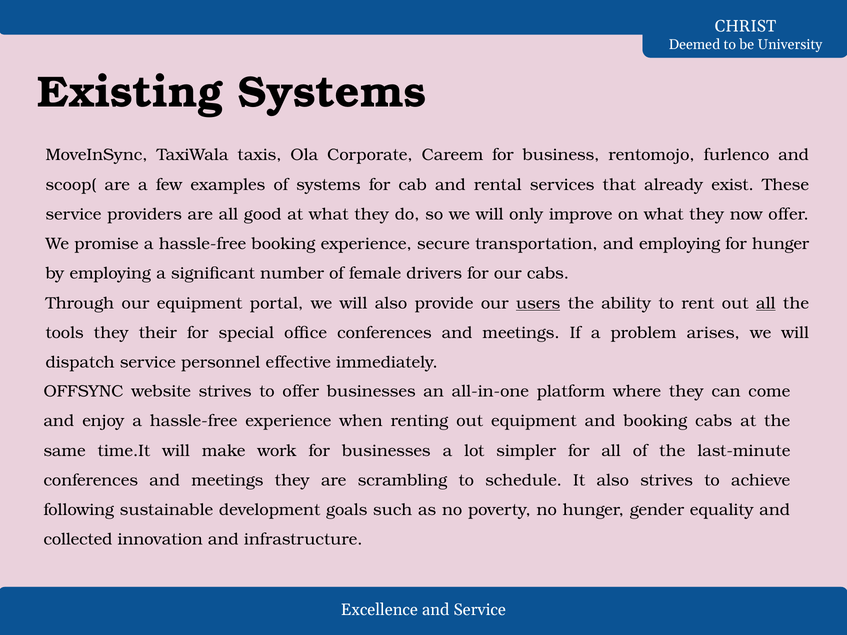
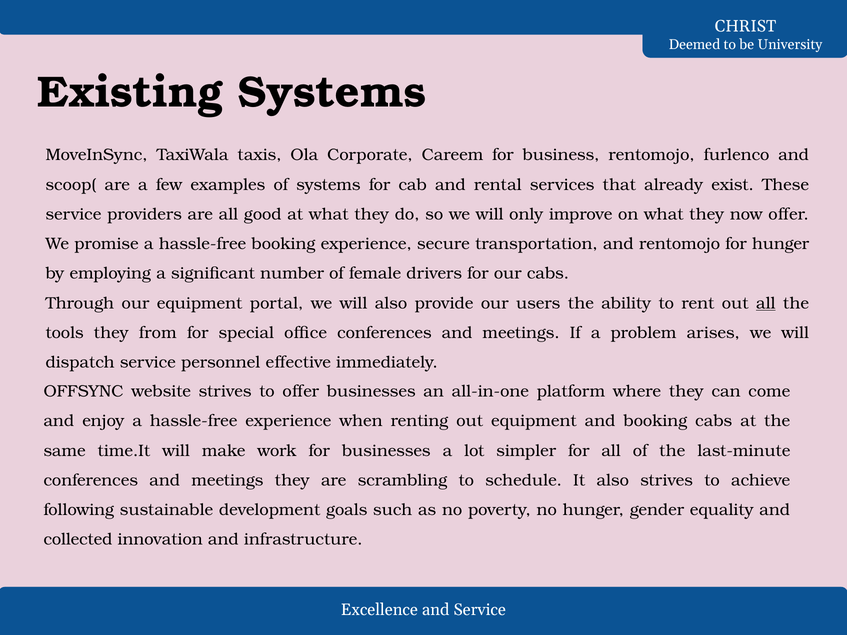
and employing: employing -> rentomojo
users underline: present -> none
their: their -> from
